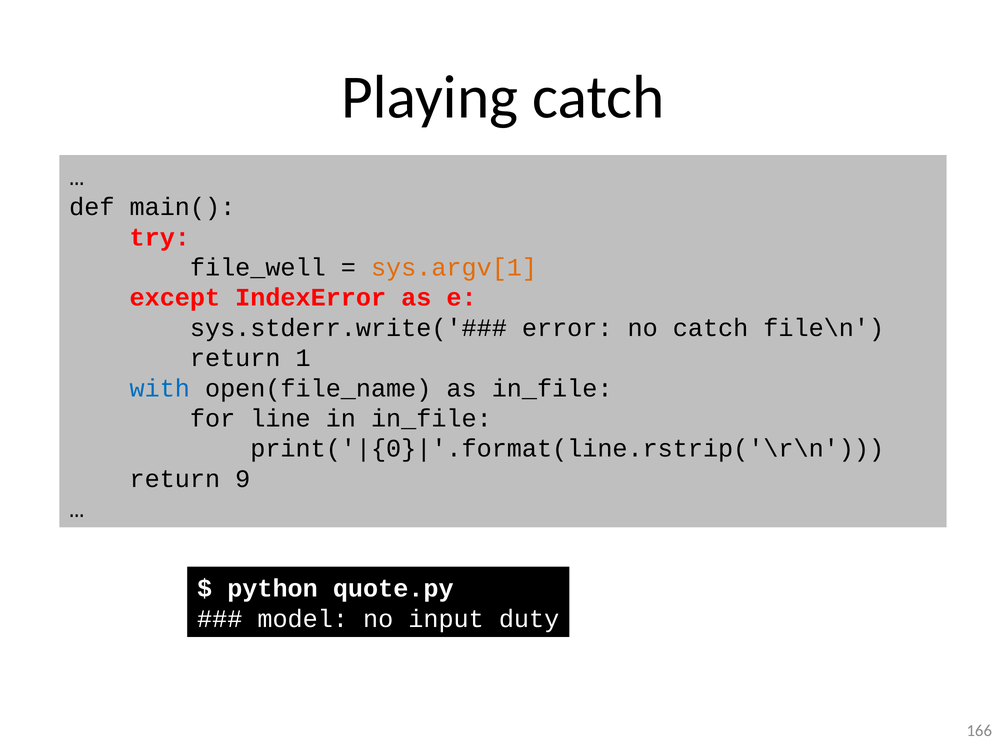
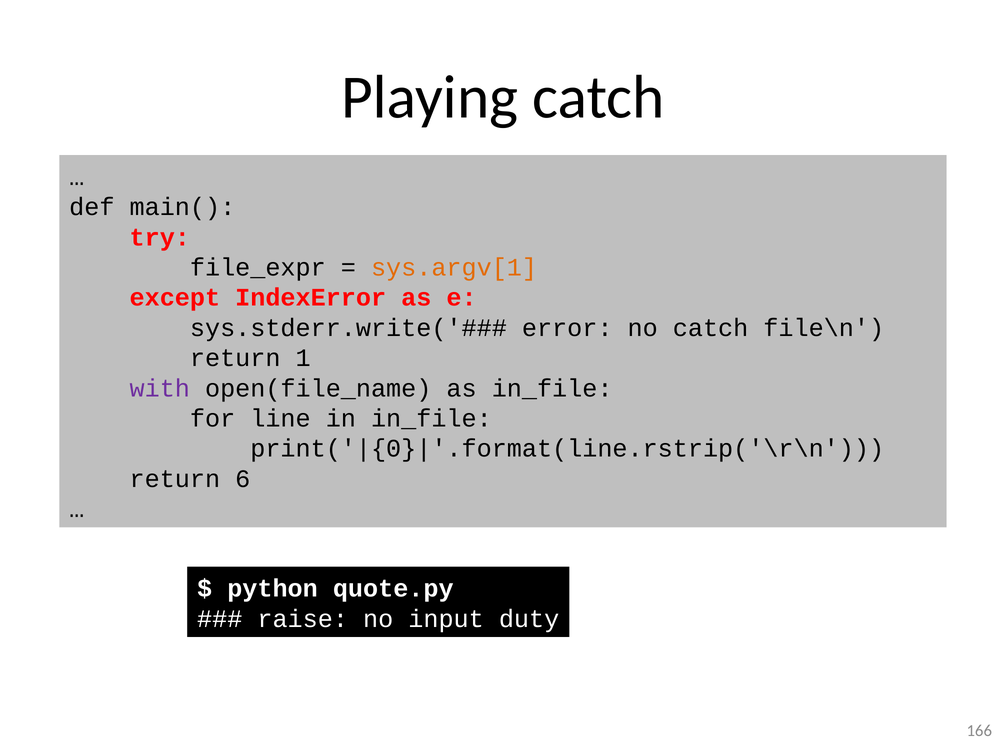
file_well: file_well -> file_expr
with colour: blue -> purple
9: 9 -> 6
model: model -> raise
